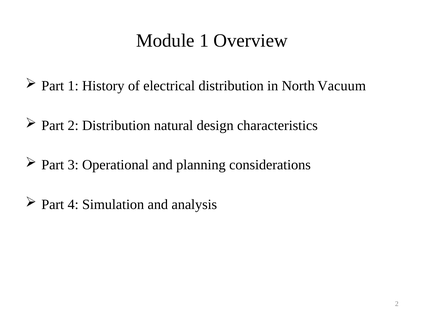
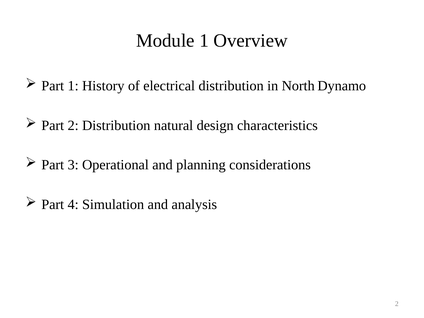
Vacuum: Vacuum -> Dynamo
